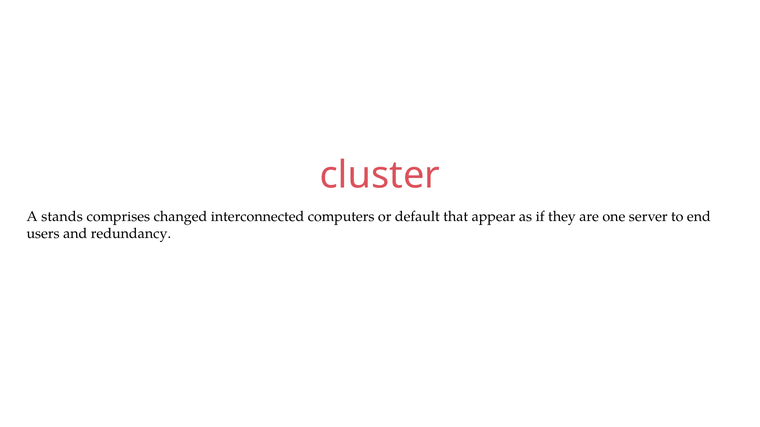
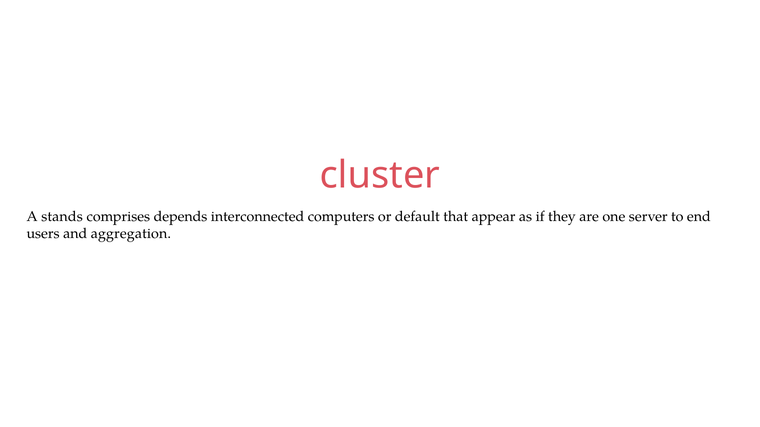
changed: changed -> depends
redundancy: redundancy -> aggregation
